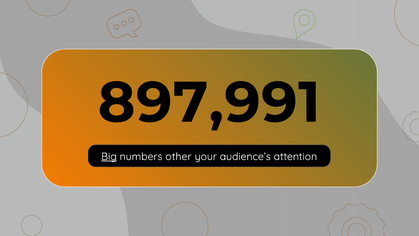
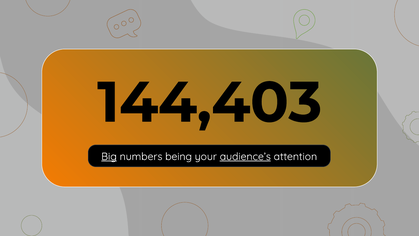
897,991: 897,991 -> 144,403
other: other -> being
audience’s underline: none -> present
